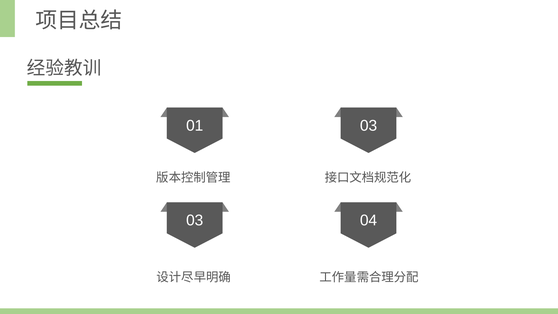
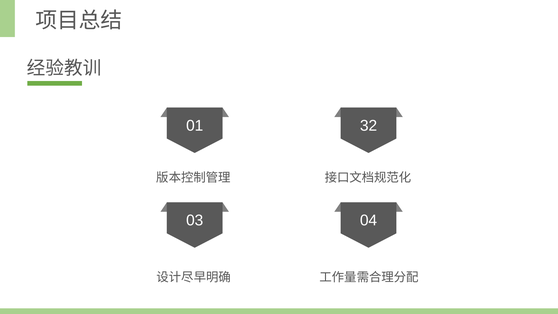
01 03: 03 -> 32
